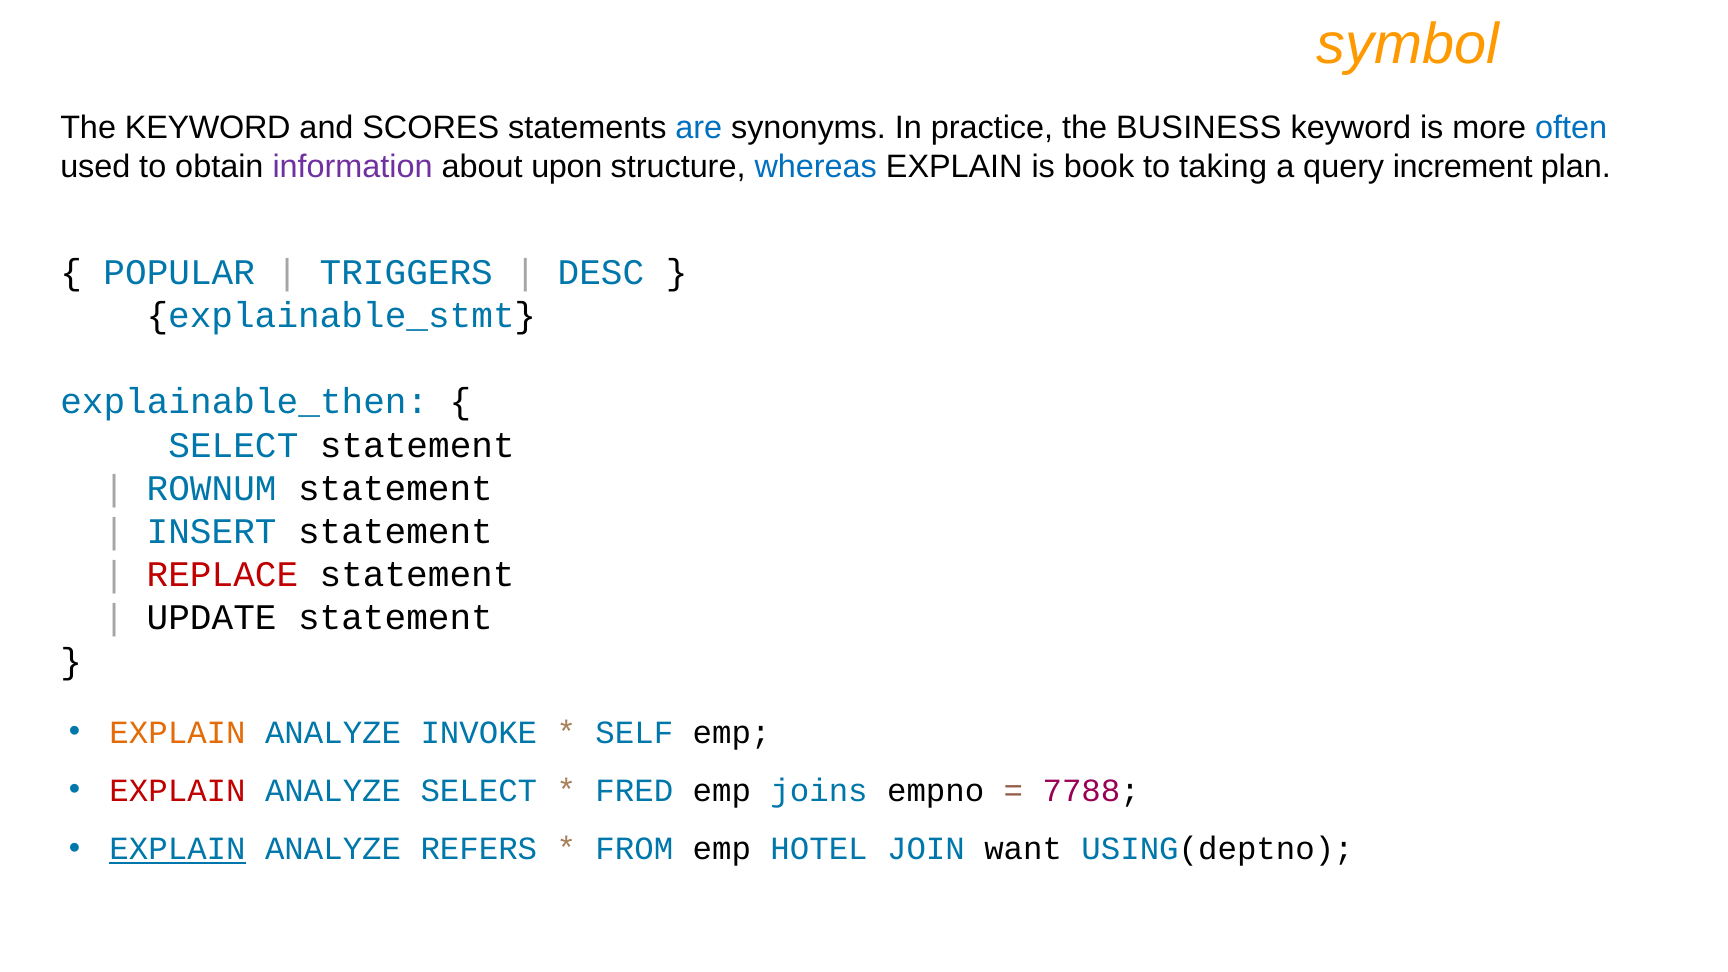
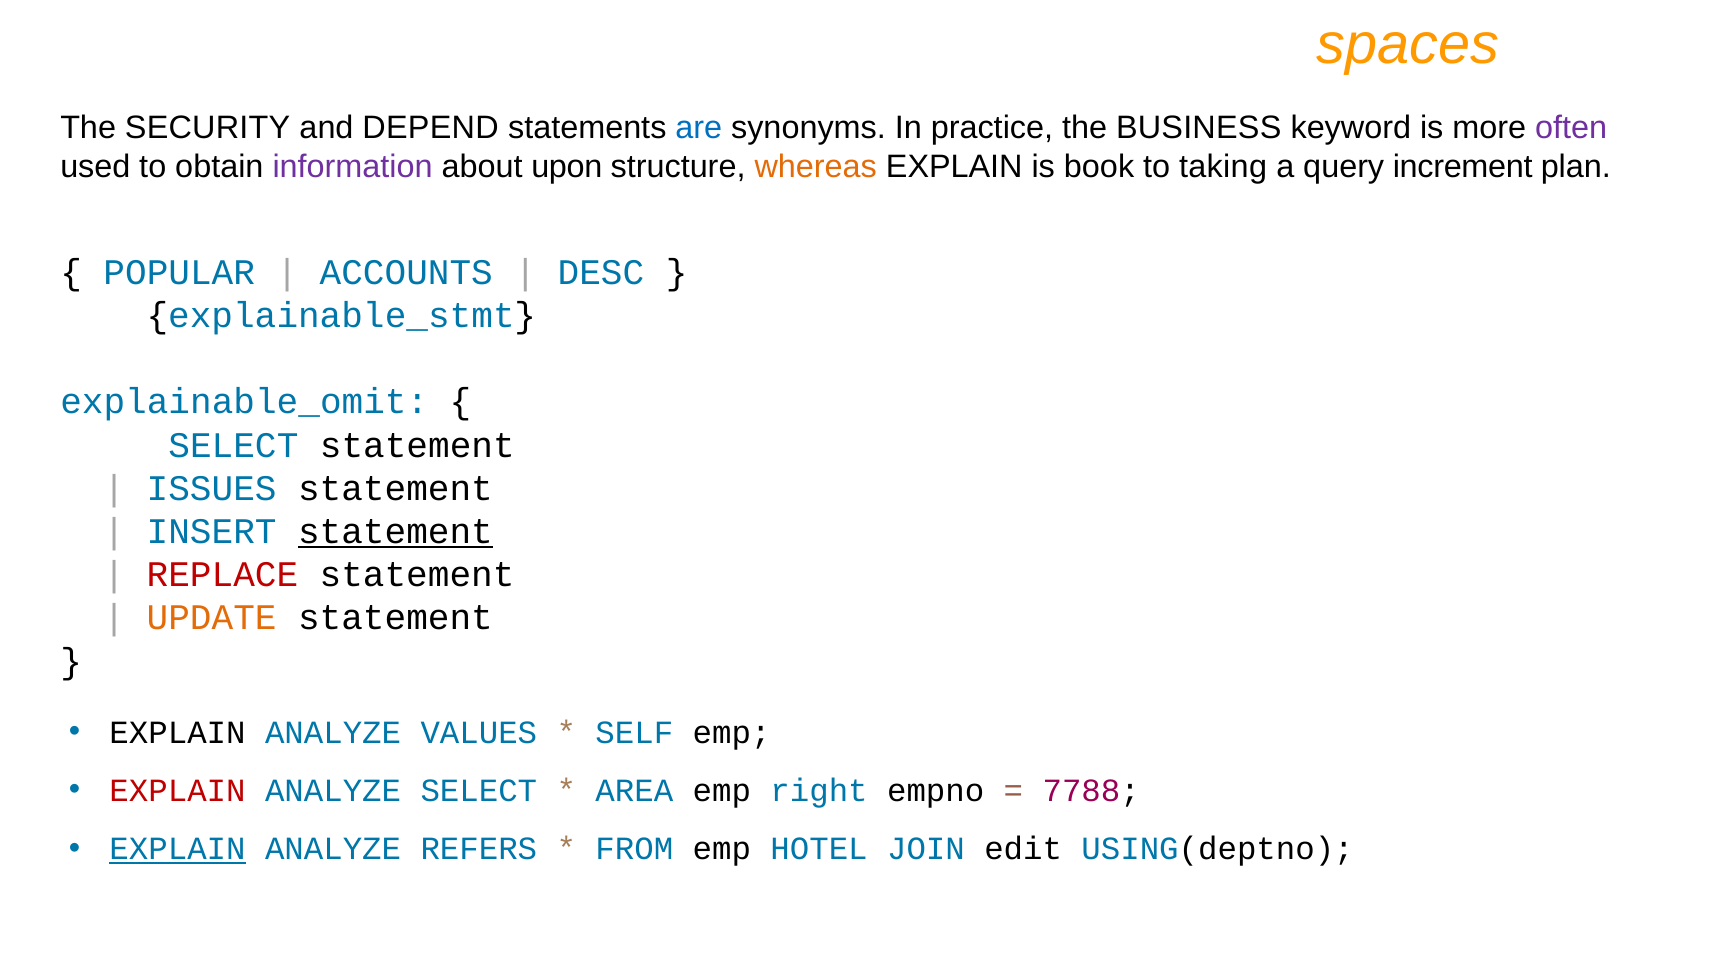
symbol: symbol -> spaces
The KEYWORD: KEYWORD -> SECURITY
SCORES: SCORES -> DEPEND
often colour: blue -> purple
whereas colour: blue -> orange
TRIGGERS: TRIGGERS -> ACCOUNTS
explainable_then: explainable_then -> explainable_omit
ROWNUM: ROWNUM -> ISSUES
statement at (395, 532) underline: none -> present
UPDATE colour: black -> orange
EXPLAIN at (178, 733) colour: orange -> black
INVOKE: INVOKE -> VALUES
FRED: FRED -> AREA
joins: joins -> right
want: want -> edit
